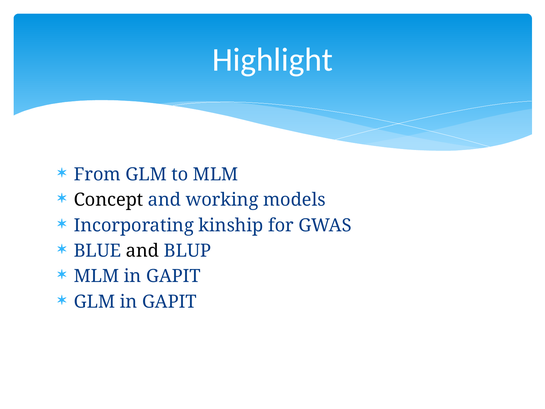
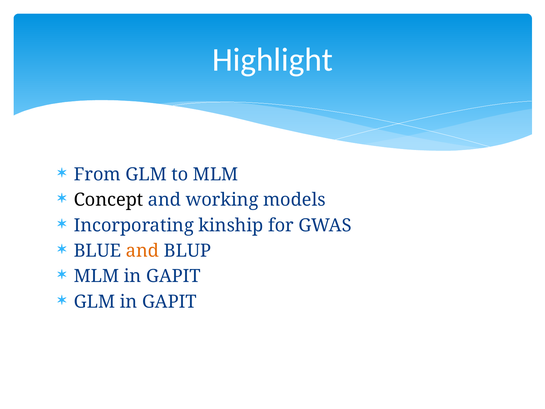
and at (143, 251) colour: black -> orange
